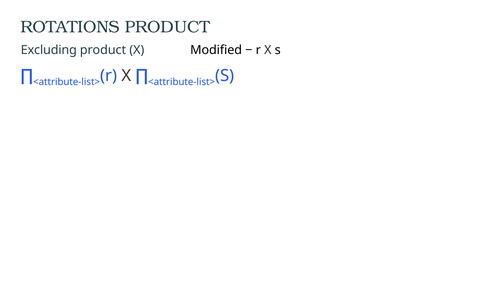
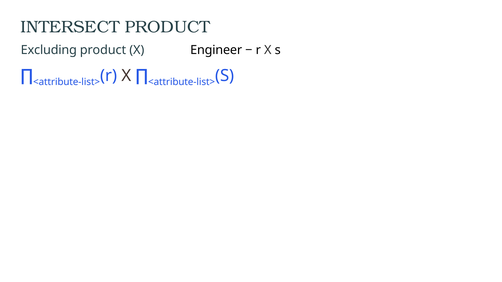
ROTATIONS: ROTATIONS -> INTERSECT
Modified: Modified -> Engineer
